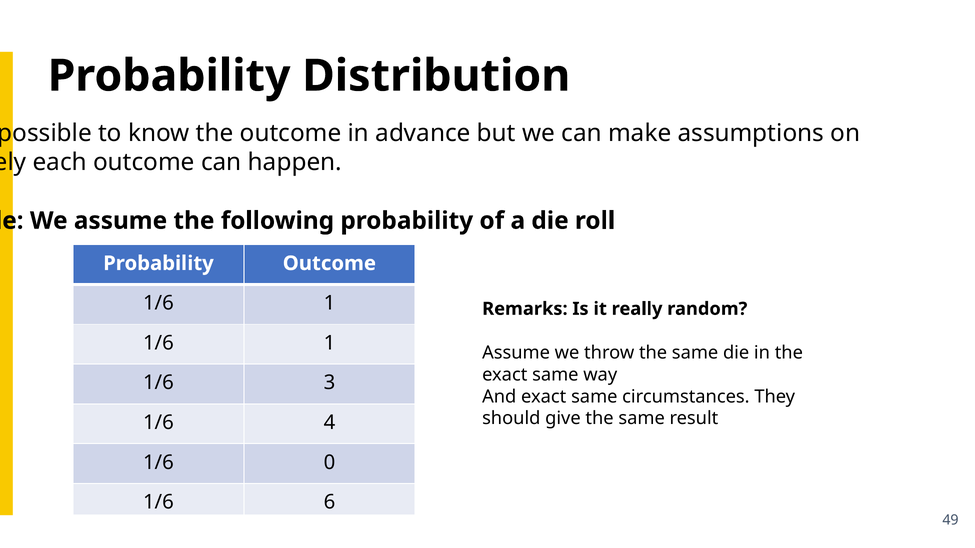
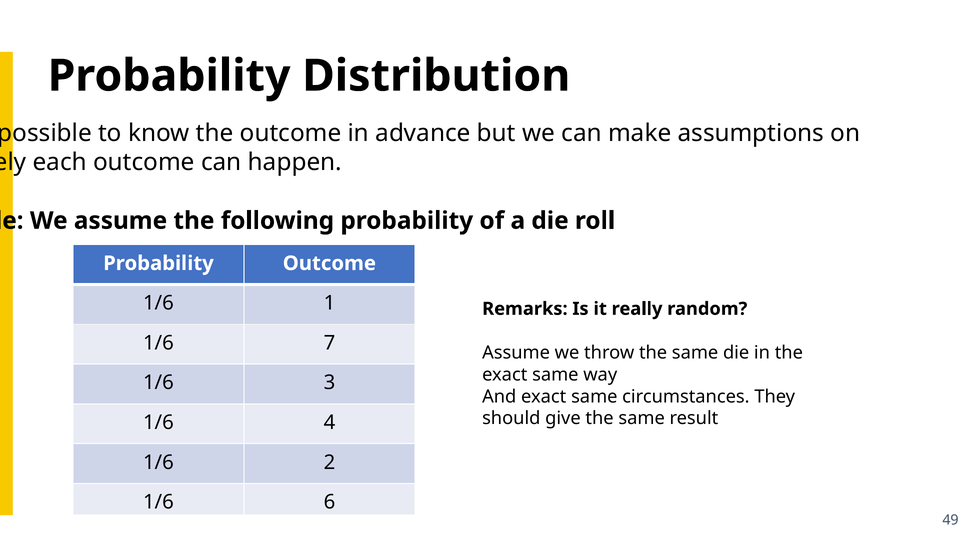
1 at (329, 343): 1 -> 7
0: 0 -> 2
